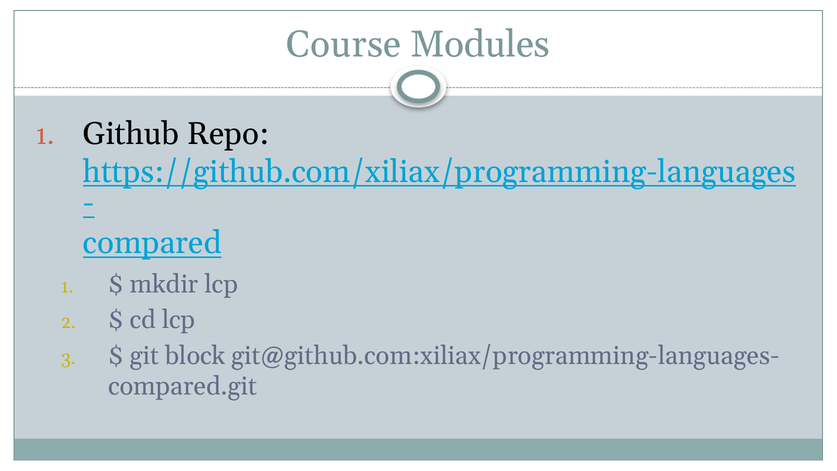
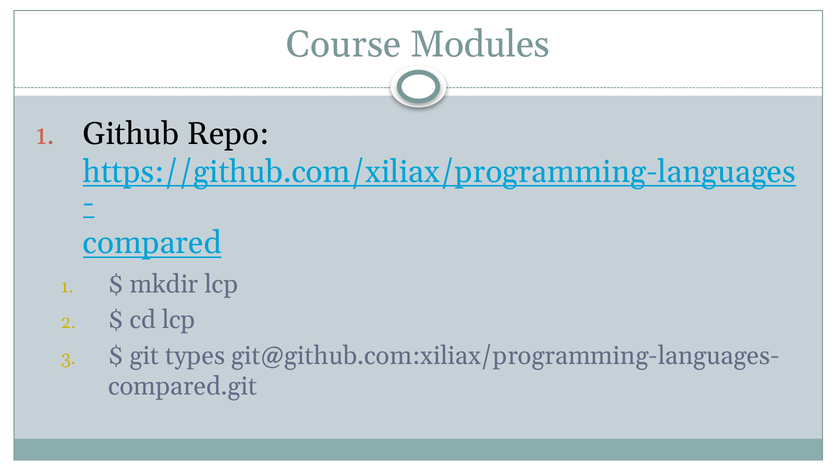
block: block -> types
